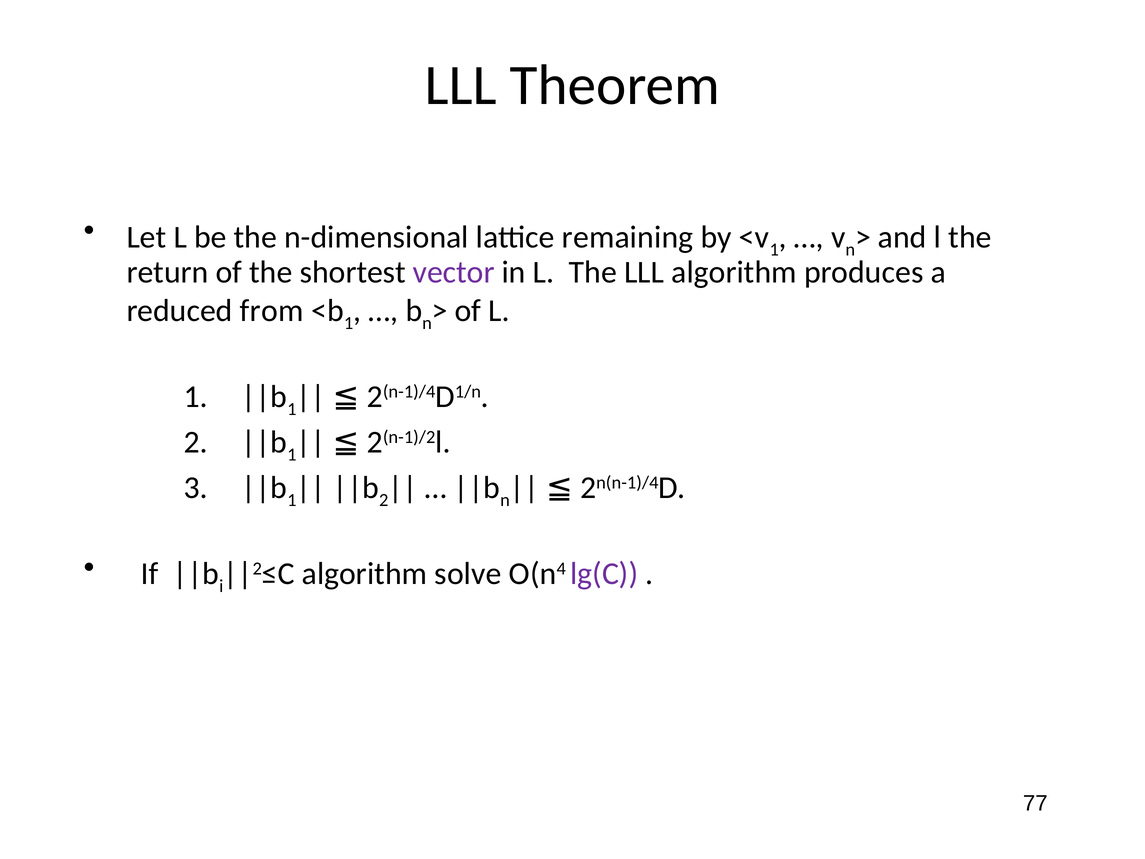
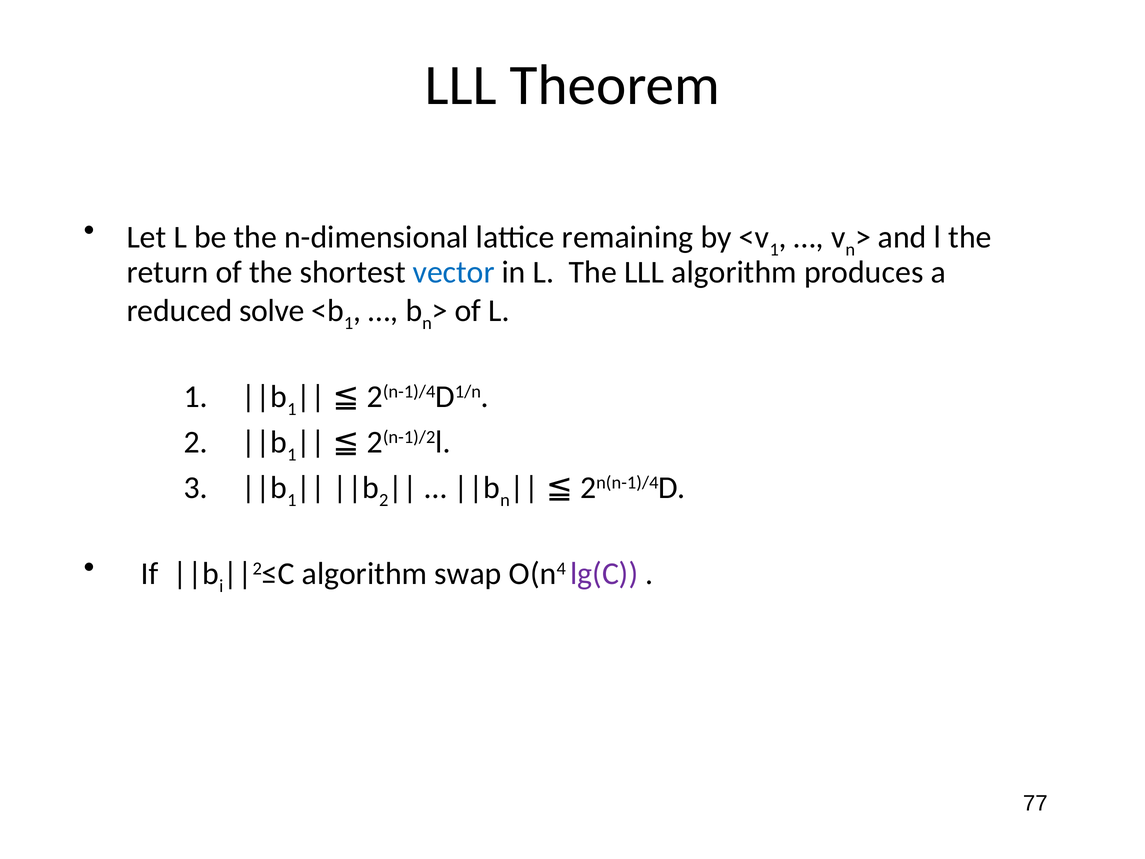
vector colour: purple -> blue
from: from -> solve
solve: solve -> swap
